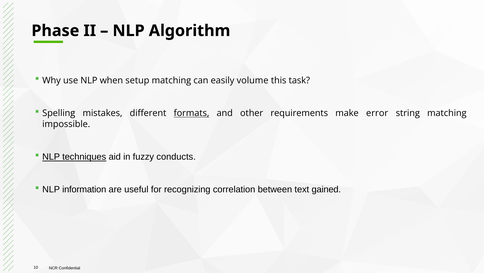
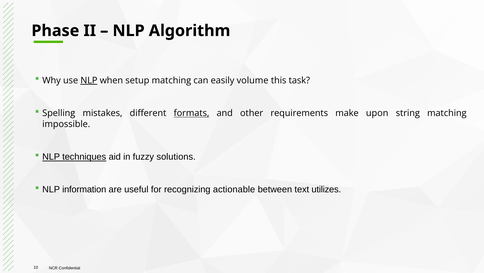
NLP at (89, 80) underline: none -> present
error: error -> upon
conducts: conducts -> solutions
correlation: correlation -> actionable
gained: gained -> utilizes
